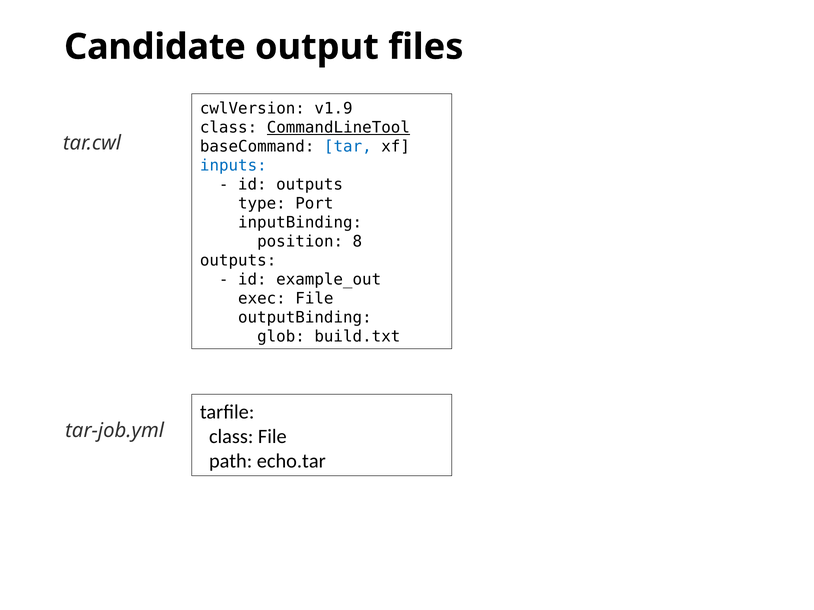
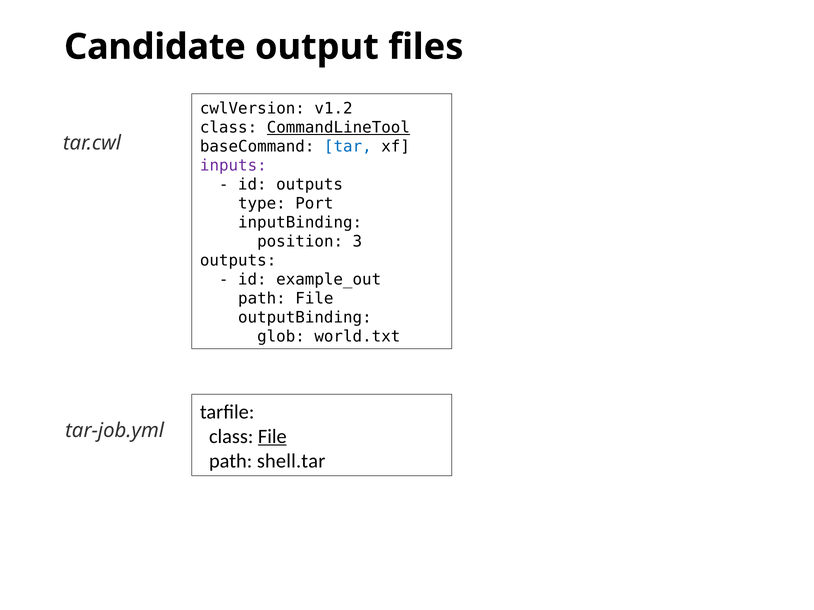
v1.9: v1.9 -> v1.2
inputs colour: blue -> purple
8: 8 -> 3
exec at (262, 299): exec -> path
build.txt: build.txt -> world.txt
File at (272, 437) underline: none -> present
echo.tar: echo.tar -> shell.tar
